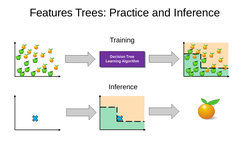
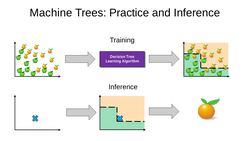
Features: Features -> Machine
